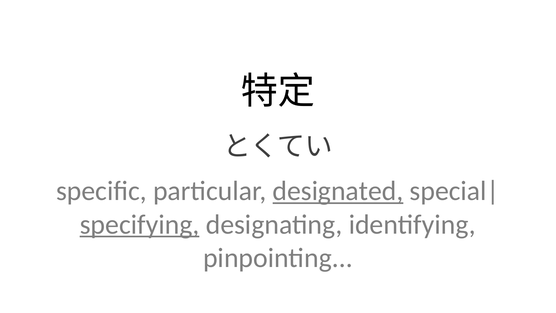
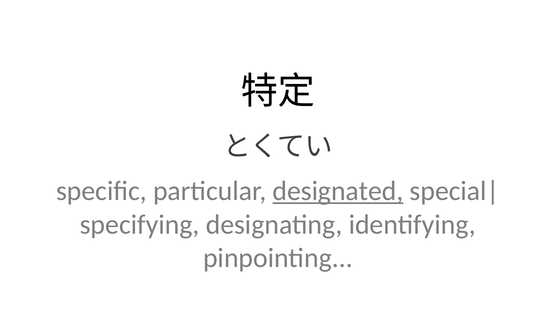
specifying underline: present -> none
